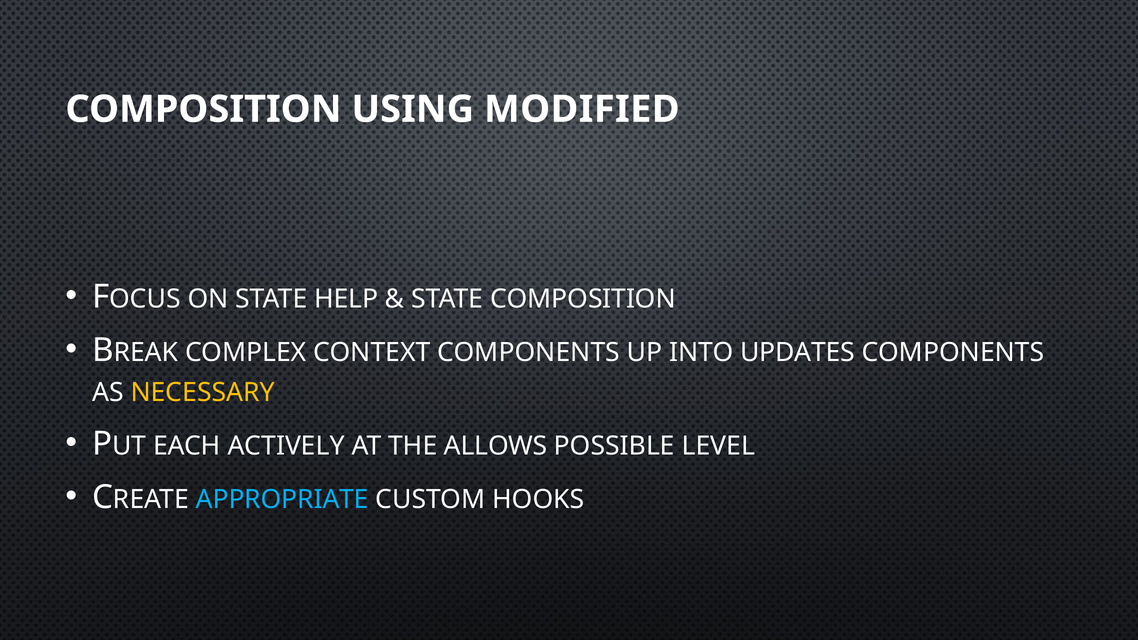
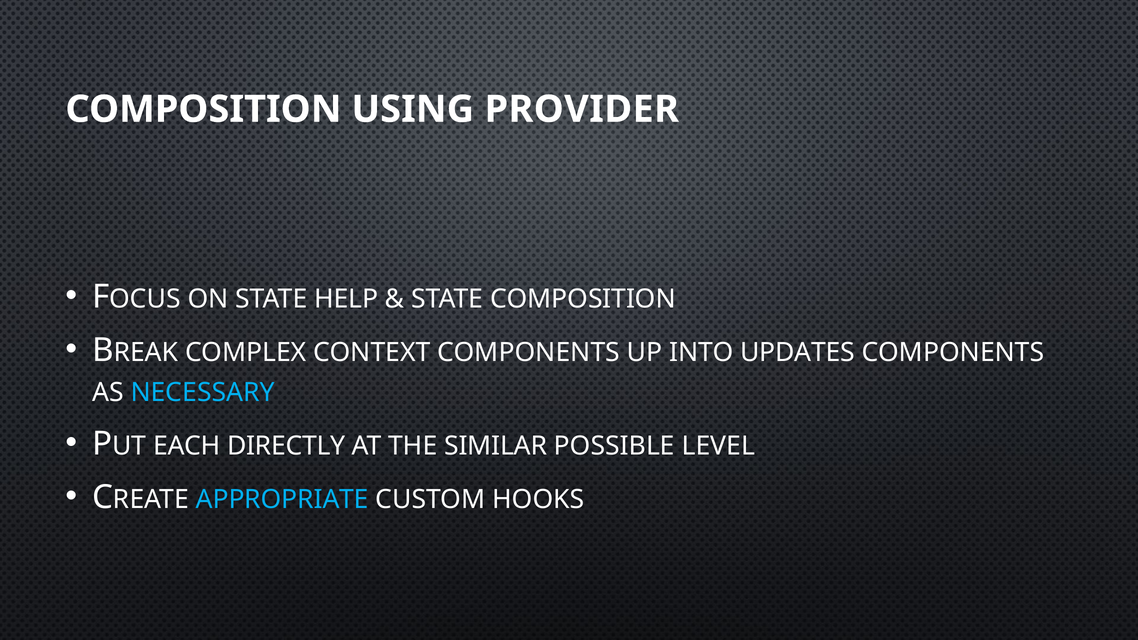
MODIFIED: MODIFIED -> PROVIDER
NECESSARY colour: yellow -> light blue
ACTIVELY: ACTIVELY -> DIRECTLY
ALLOWS: ALLOWS -> SIMILAR
